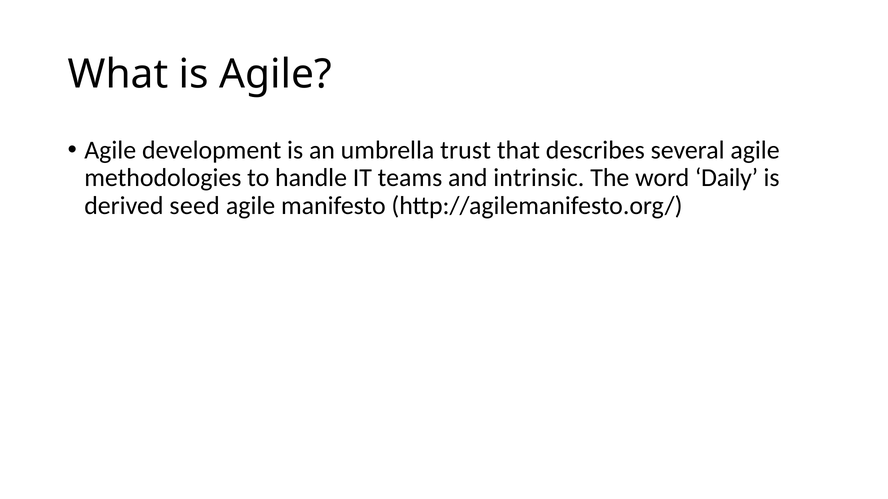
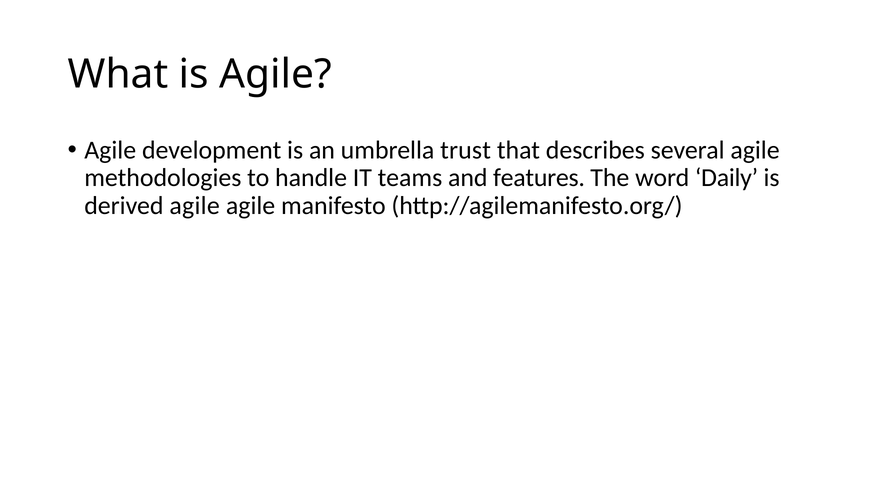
intrinsic: intrinsic -> features
derived seed: seed -> agile
